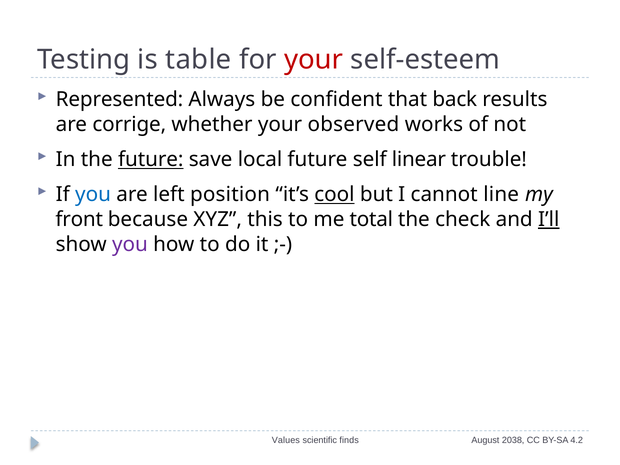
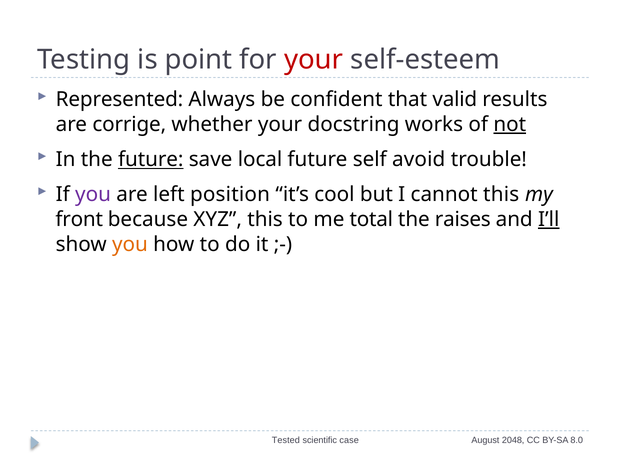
table: table -> point
back: back -> valid
observed: observed -> docstring
not underline: none -> present
linear: linear -> avoid
you at (93, 195) colour: blue -> purple
cool underline: present -> none
cannot line: line -> this
check: check -> raises
you at (130, 244) colour: purple -> orange
Values: Values -> Tested
finds: finds -> case
2038: 2038 -> 2048
4.2: 4.2 -> 8.0
